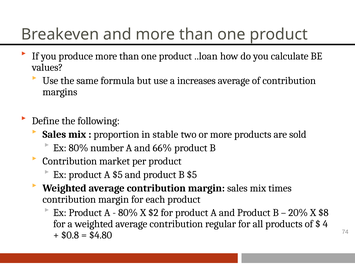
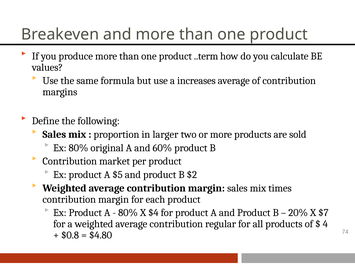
..loan: ..loan -> ..term
stable: stable -> larger
number: number -> original
66%: 66% -> 60%
B $5: $5 -> $2
$2: $2 -> $4
$8: $8 -> $7
